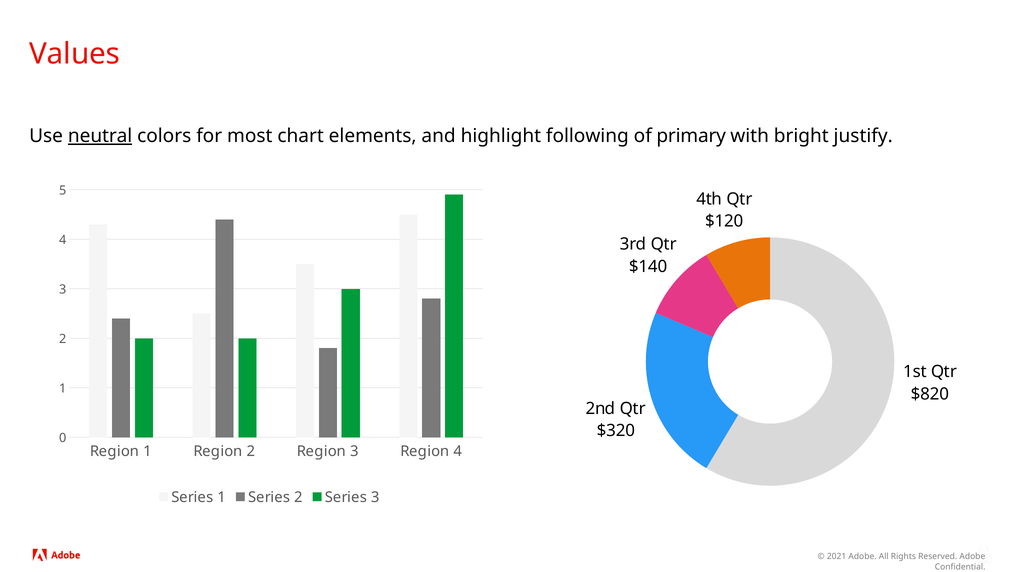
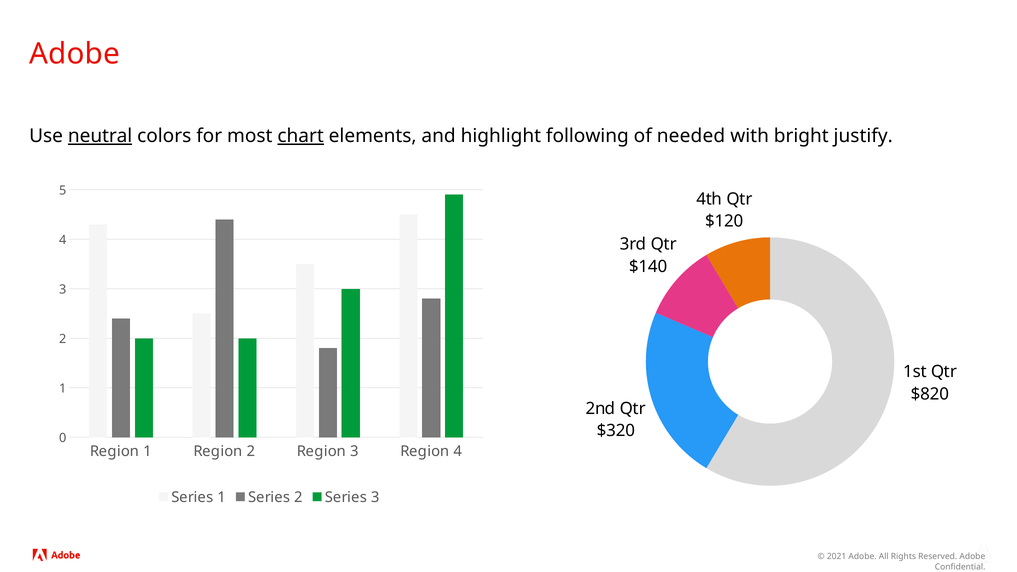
Values at (75, 54): Values -> Adobe
chart underline: none -> present
primary: primary -> needed
